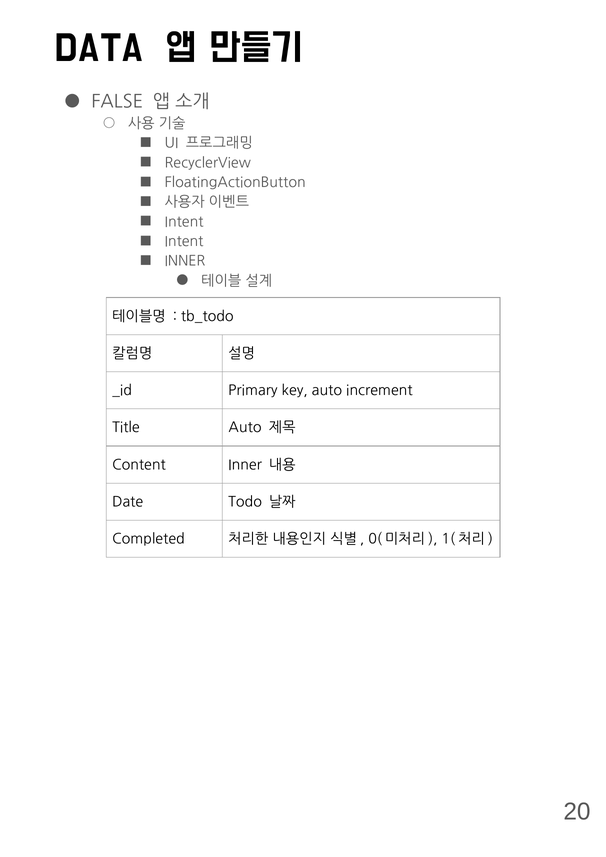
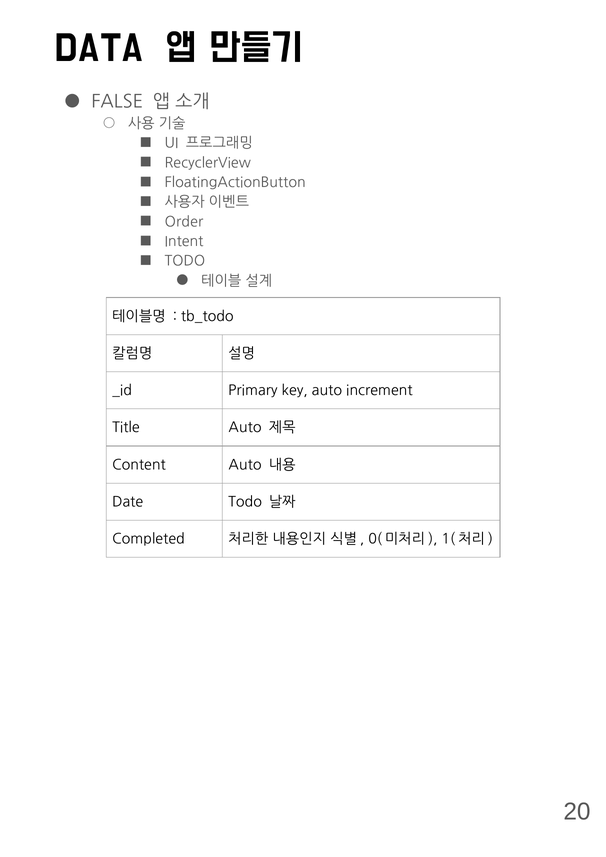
Intent at (184, 222): Intent -> Order
INNER at (185, 261): INNER -> TODO
Content Inner: Inner -> Auto
